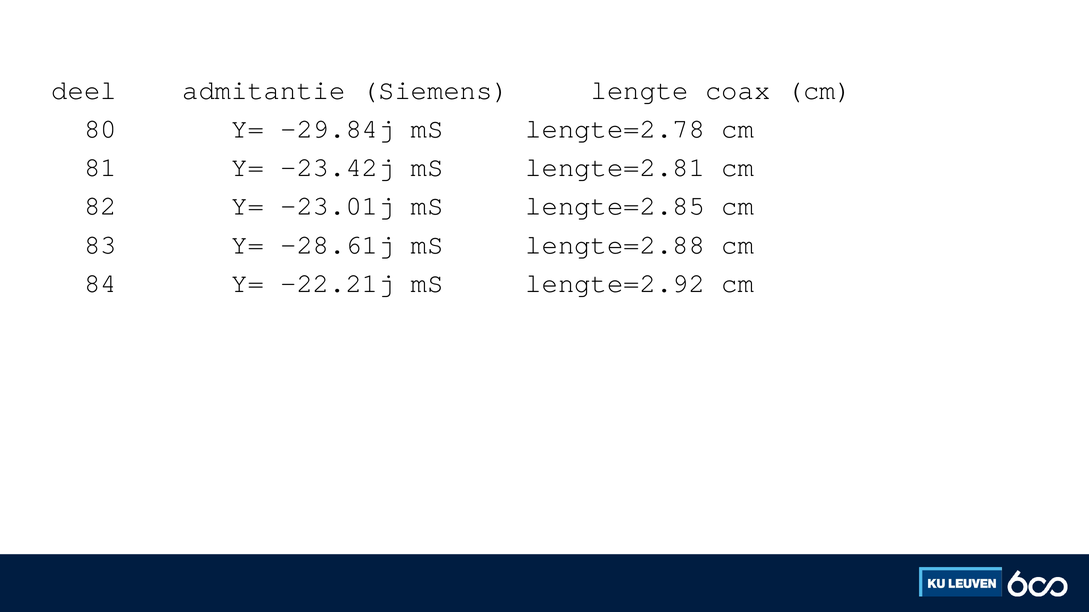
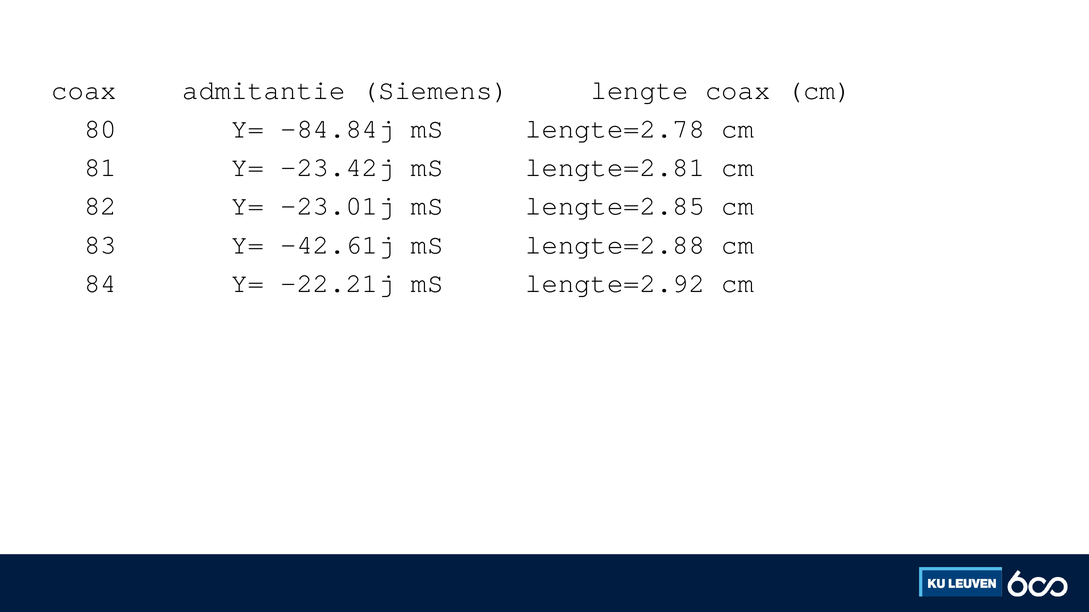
deel at (84, 90): deel -> coax
-29.84j: -29.84j -> -84.84j
-28.61j: -28.61j -> -42.61j
